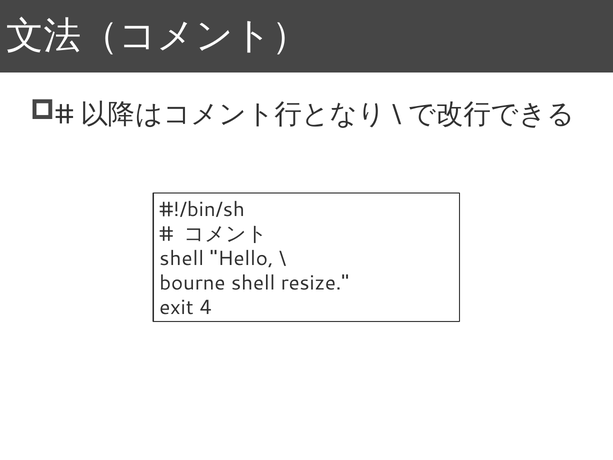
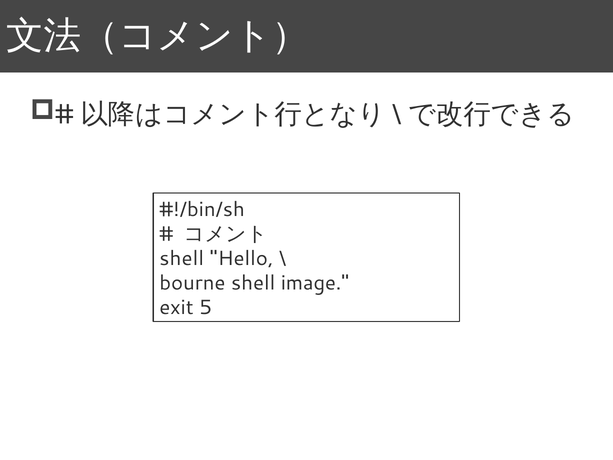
resize: resize -> image
4: 4 -> 5
